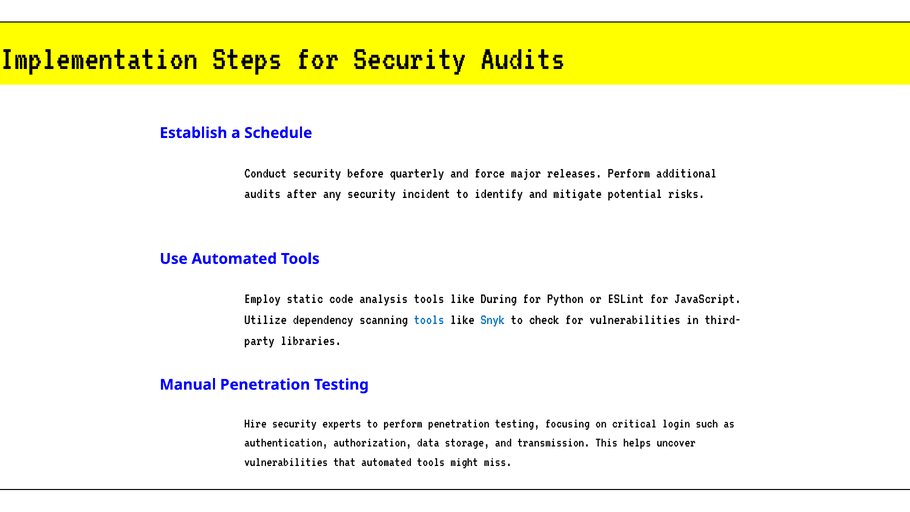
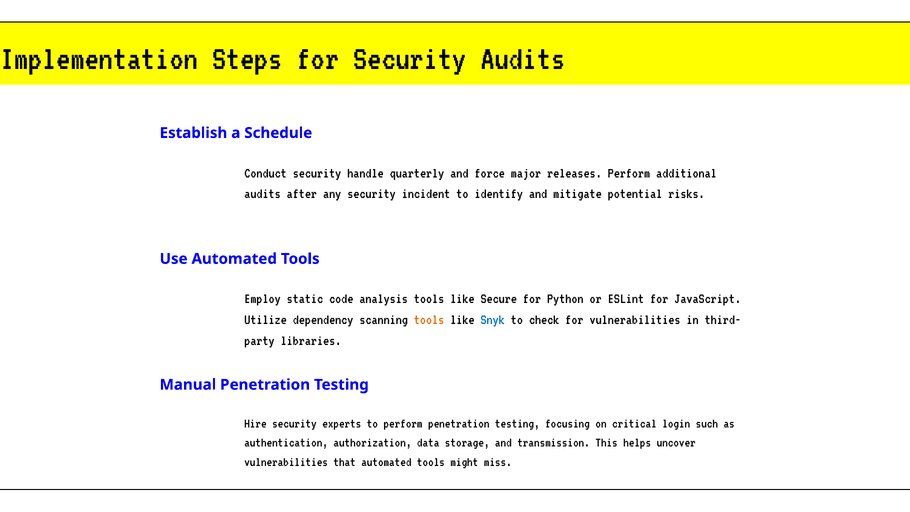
before: before -> handle
During: During -> Secure
tools at (429, 319) colour: blue -> orange
